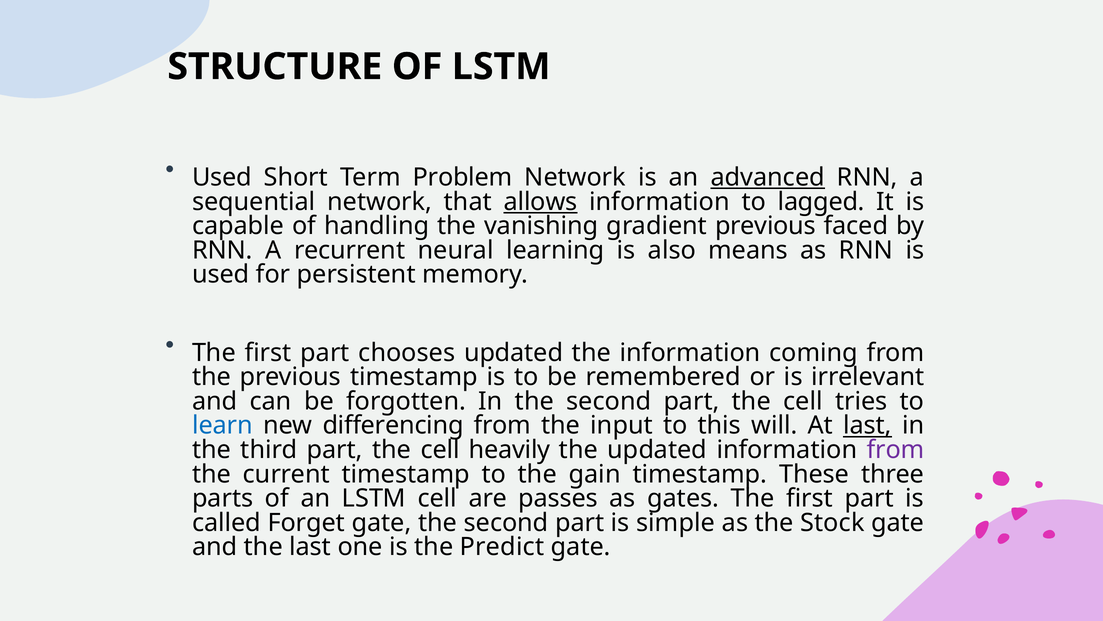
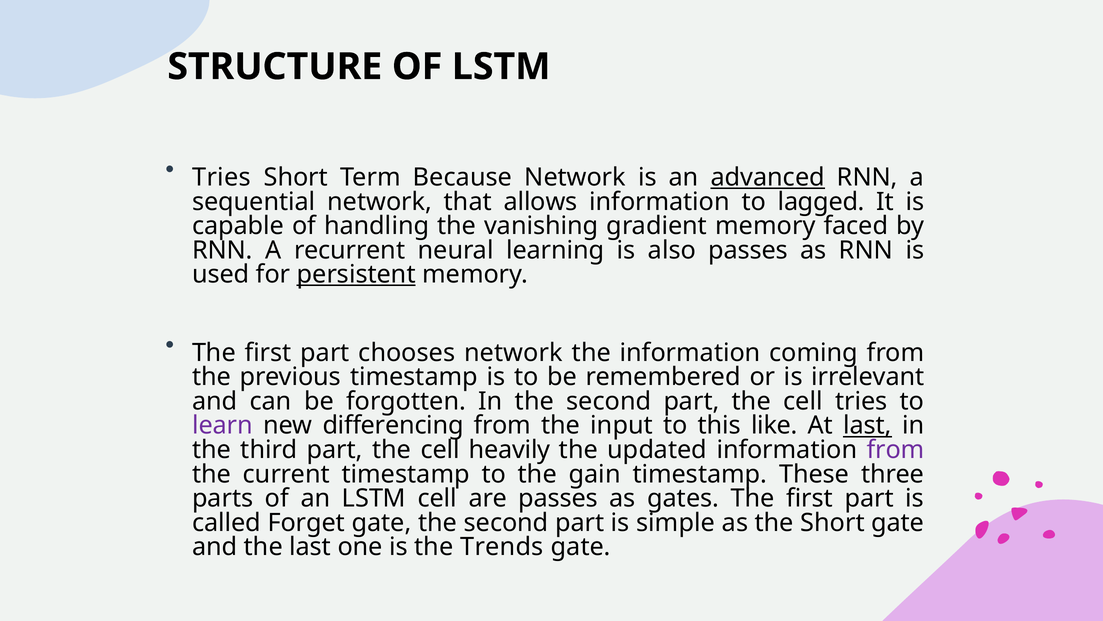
Used at (222, 177): Used -> Tries
Problem: Problem -> Because
allows underline: present -> none
gradient previous: previous -> memory
also means: means -> passes
persistent underline: none -> present
chooses updated: updated -> network
learn colour: blue -> purple
will: will -> like
the Stock: Stock -> Short
Predict: Predict -> Trends
